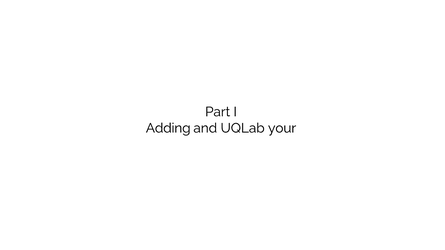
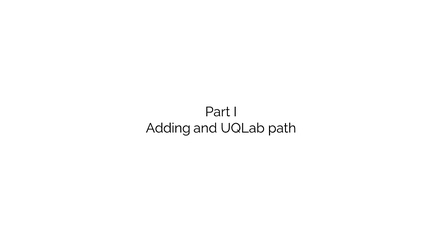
your: your -> path
